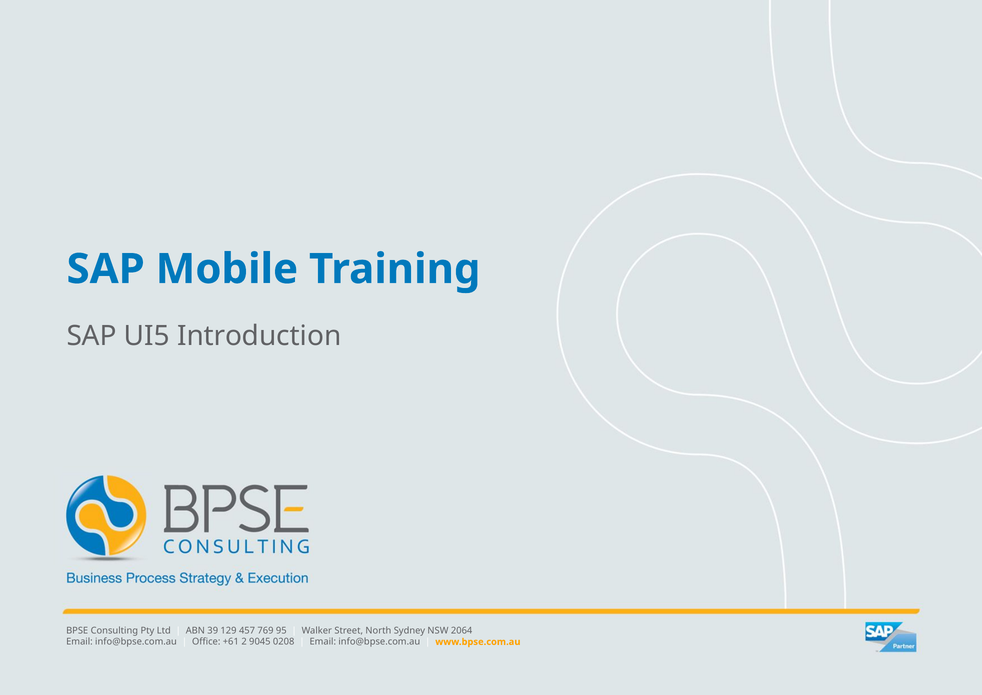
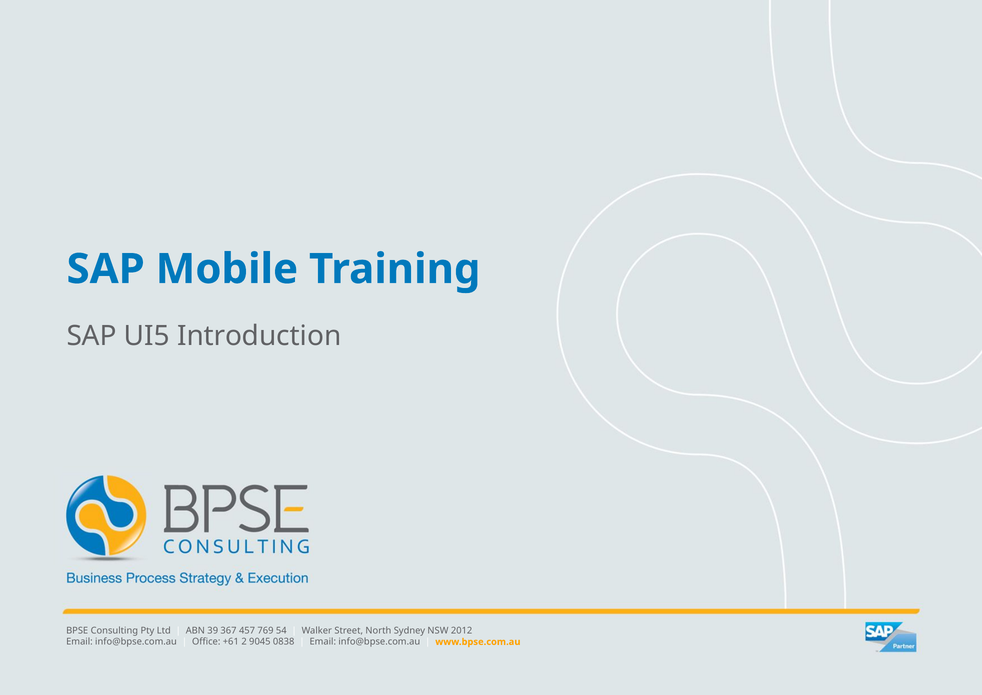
129: 129 -> 367
95: 95 -> 54
2064: 2064 -> 2012
0208: 0208 -> 0838
